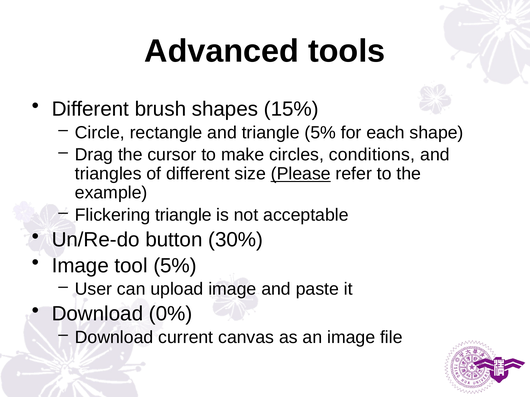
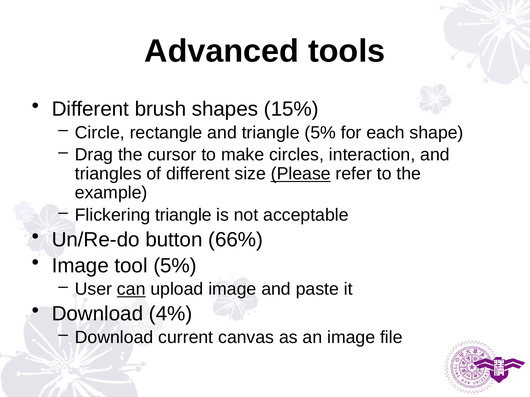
conditions: conditions -> interaction
30%: 30% -> 66%
can underline: none -> present
0%: 0% -> 4%
